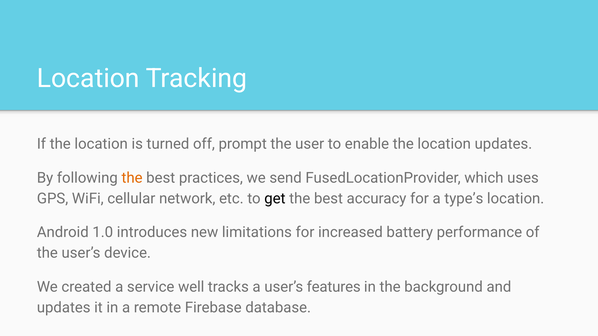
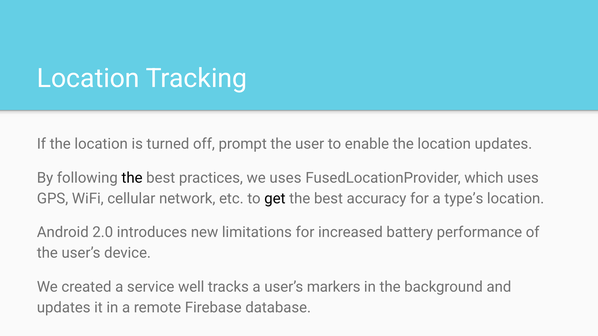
the at (132, 178) colour: orange -> black
we send: send -> uses
1.0: 1.0 -> 2.0
features: features -> markers
